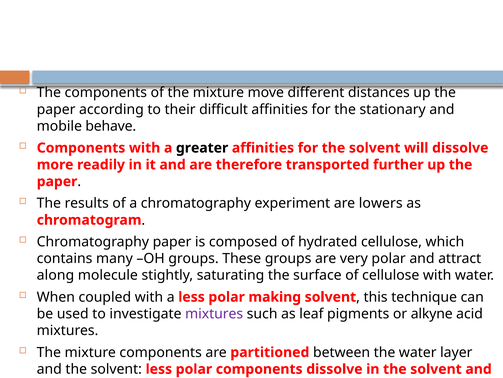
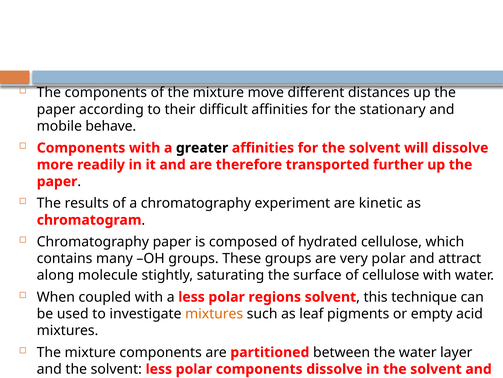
lowers: lowers -> kinetic
making: making -> regions
mixtures at (214, 313) colour: purple -> orange
alkyne: alkyne -> empty
